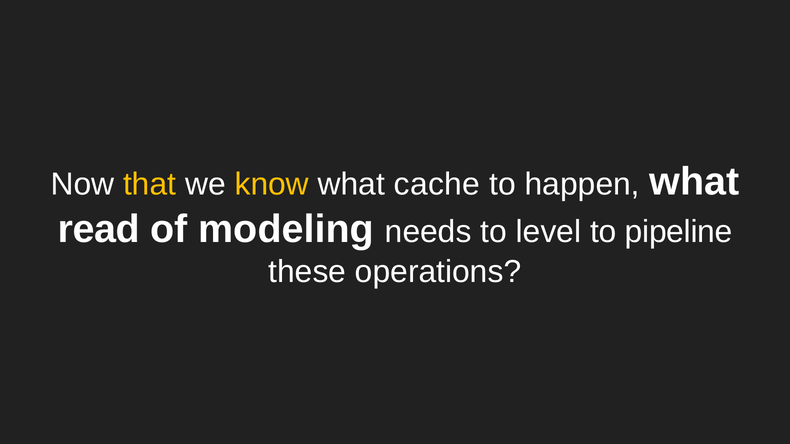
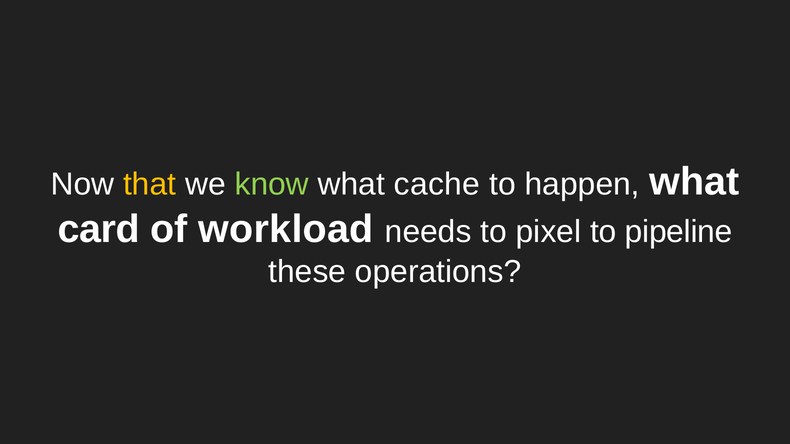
know colour: yellow -> light green
read: read -> card
modeling: modeling -> workload
level: level -> pixel
